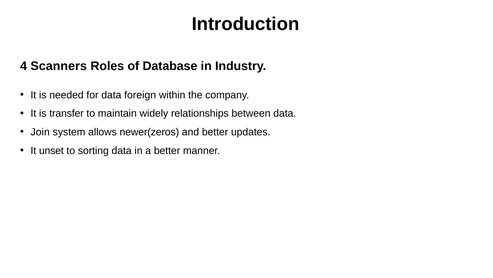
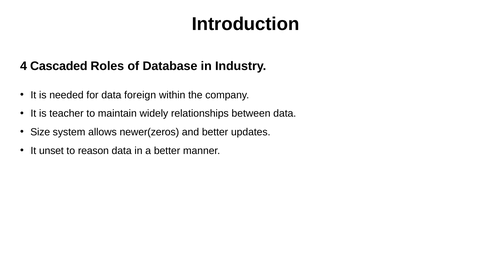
Scanners: Scanners -> Cascaded
transfer: transfer -> teacher
Join: Join -> Size
sorting: sorting -> reason
